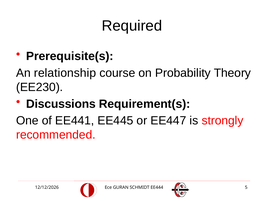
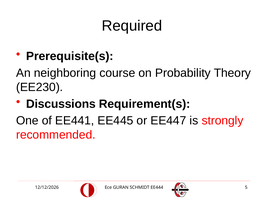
relationship: relationship -> neighboring
